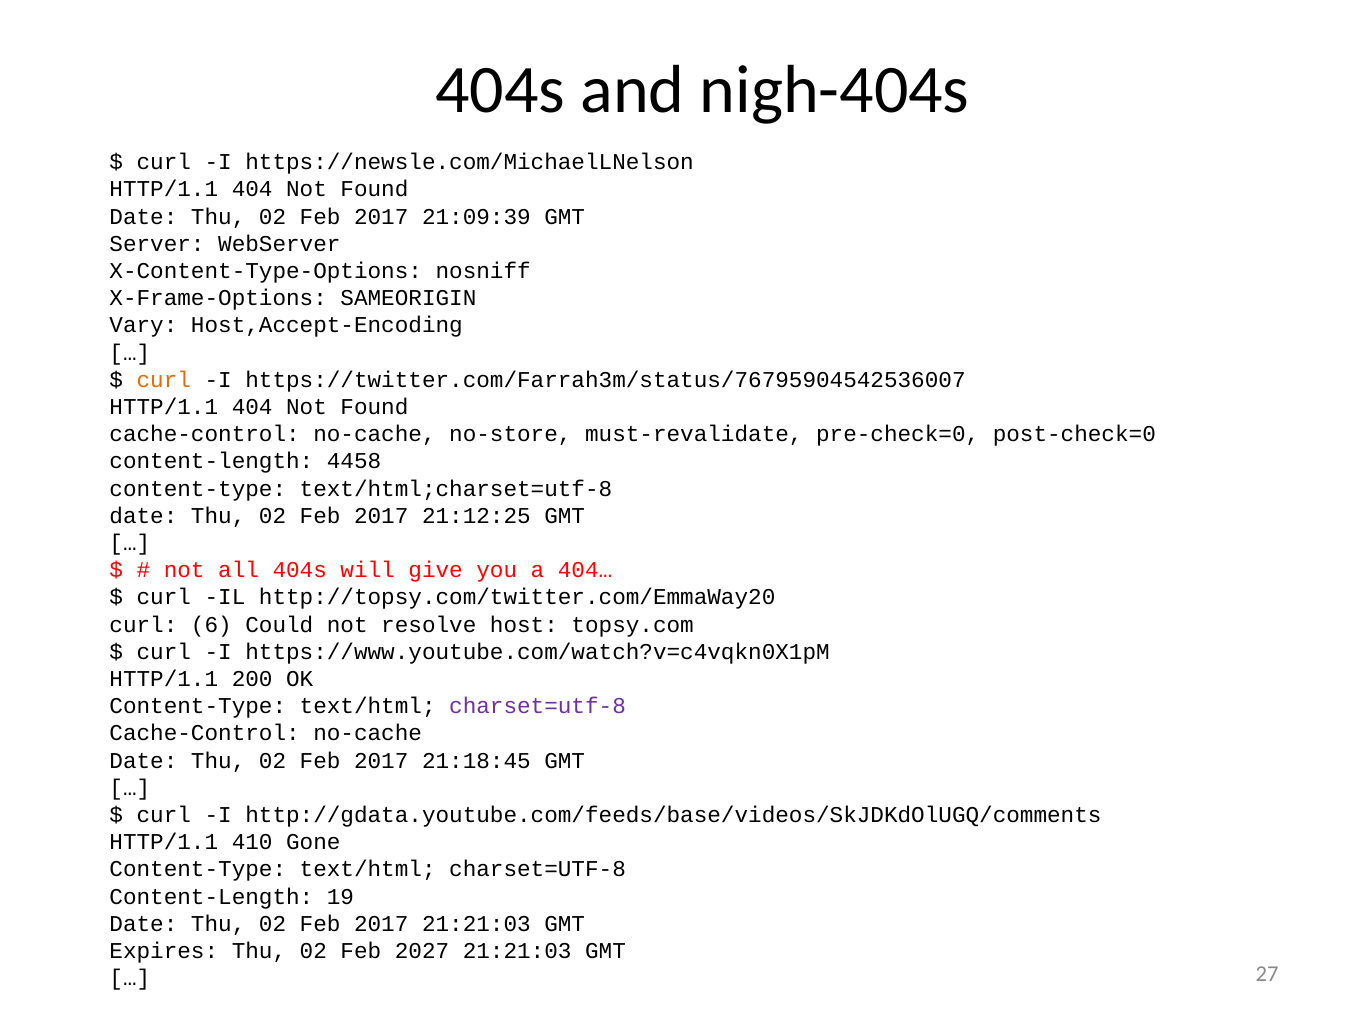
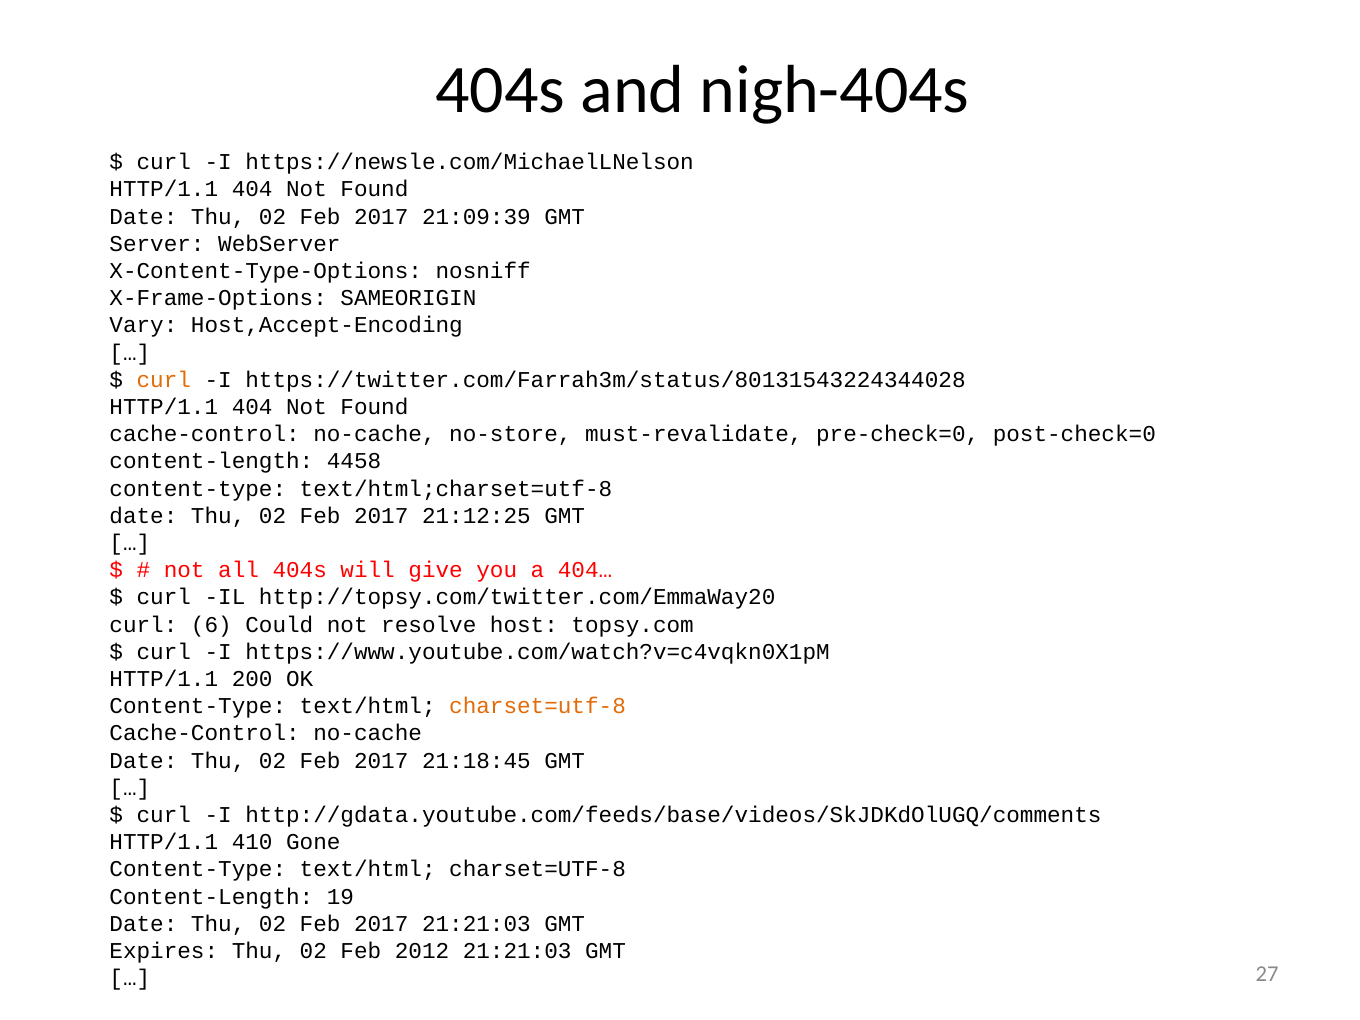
https://twitter.com/Farrah3m/status/76795904542536007: https://twitter.com/Farrah3m/status/76795904542536007 -> https://twitter.com/Farrah3m/status/80131543224344028
charset=utf-8 at (538, 706) colour: purple -> orange
2027: 2027 -> 2012
